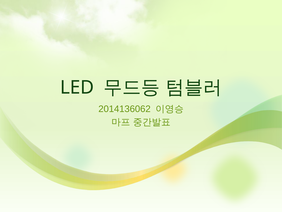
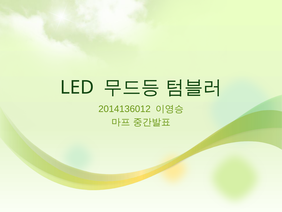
2014136062: 2014136062 -> 2014136012
